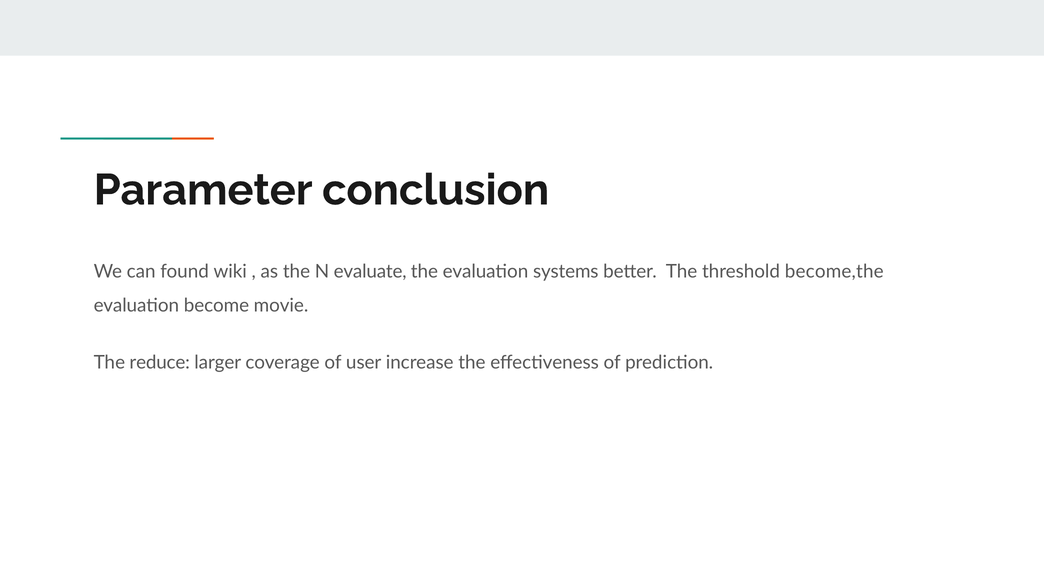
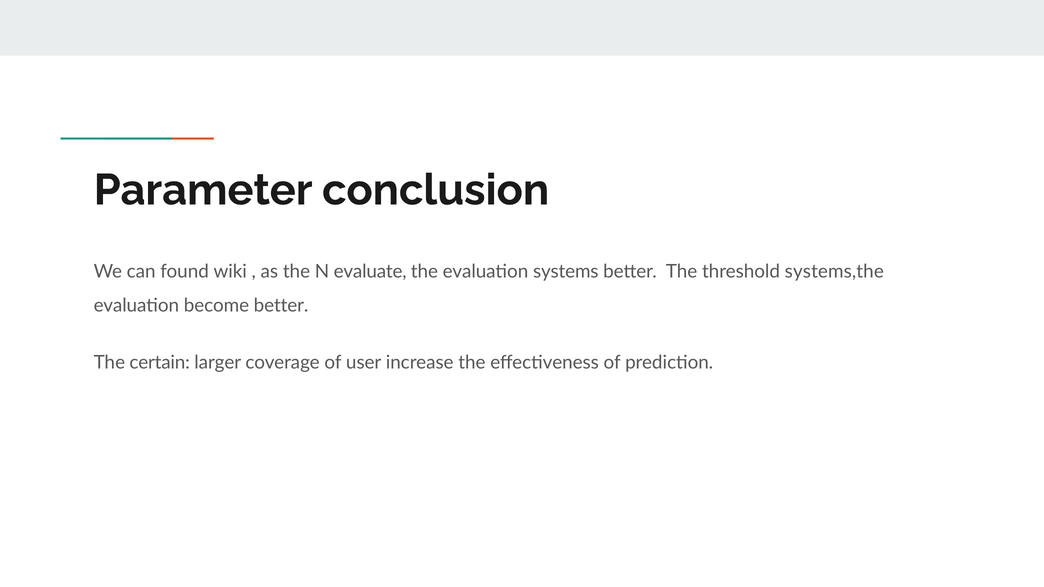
become,the: become,the -> systems,the
become movie: movie -> better
reduce: reduce -> certain
